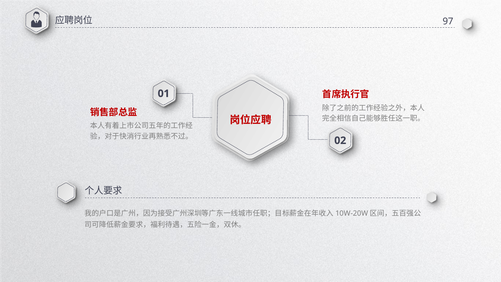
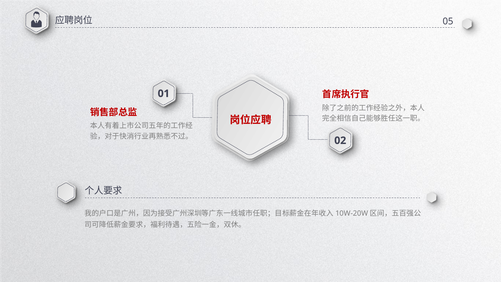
97: 97 -> 05
